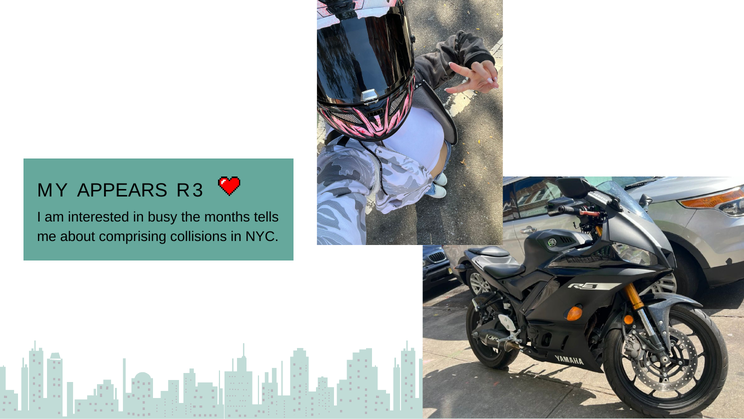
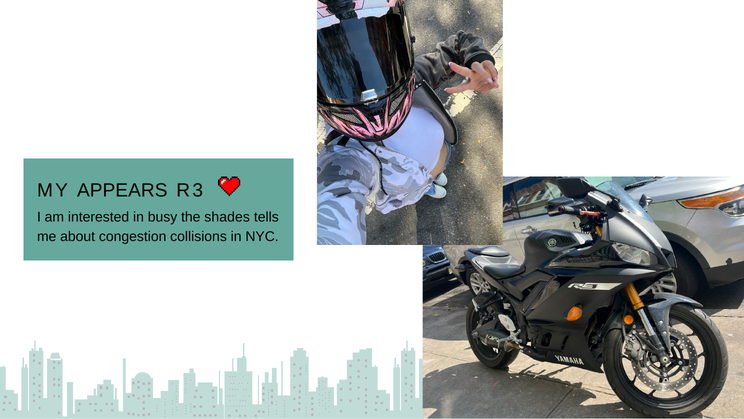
months: months -> shades
comprising: comprising -> congestion
